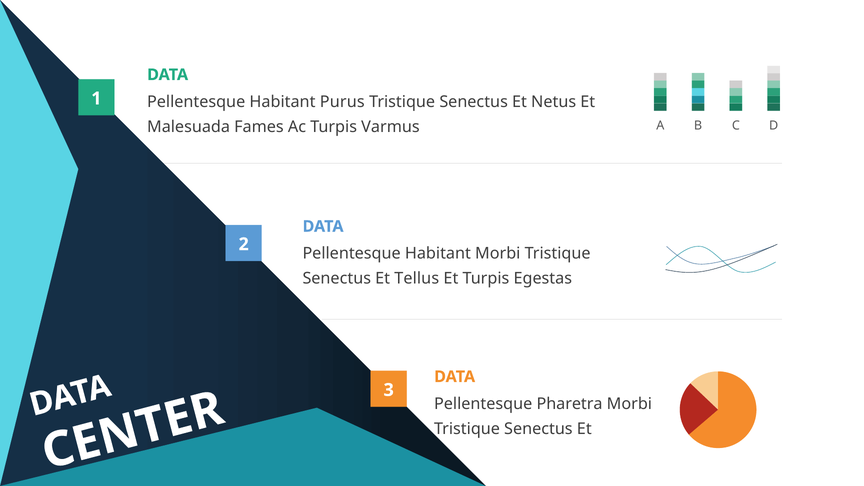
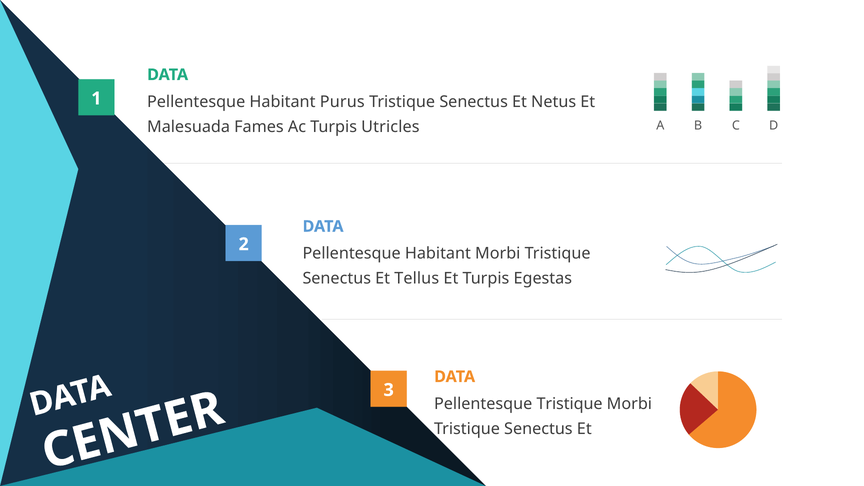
Varmus: Varmus -> Utricles
Pellentesque Pharetra: Pharetra -> Tristique
